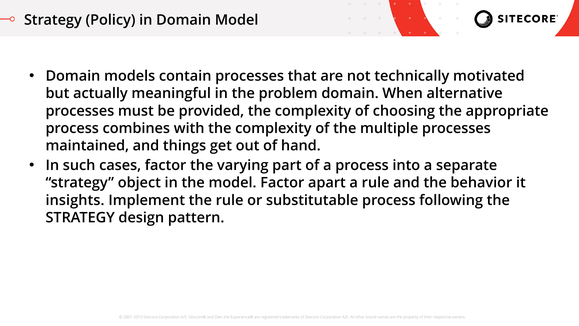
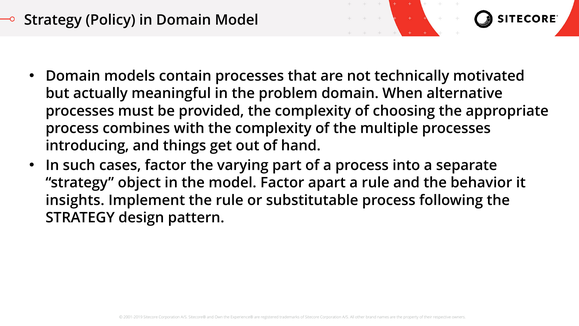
maintained: maintained -> introducing
